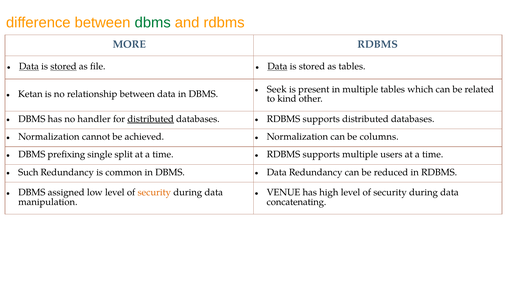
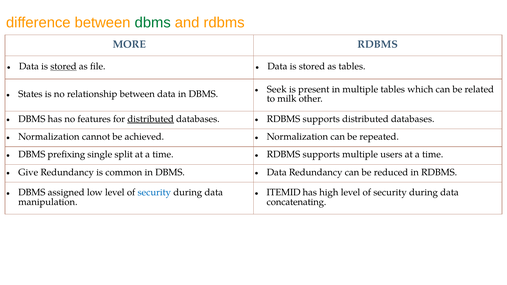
Data at (29, 66) underline: present -> none
Data at (277, 66) underline: present -> none
Ketan: Ketan -> States
kind: kind -> milk
handler: handler -> features
columns: columns -> repeated
Such: Such -> Give
security at (154, 193) colour: orange -> blue
VENUE: VENUE -> ITEMID
